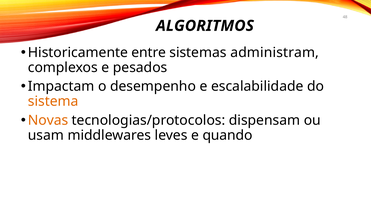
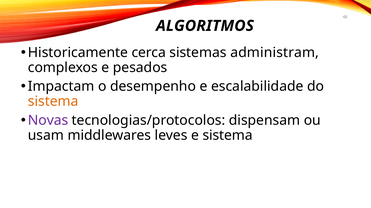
entre: entre -> cerca
Novas colour: orange -> purple
e quando: quando -> sistema
